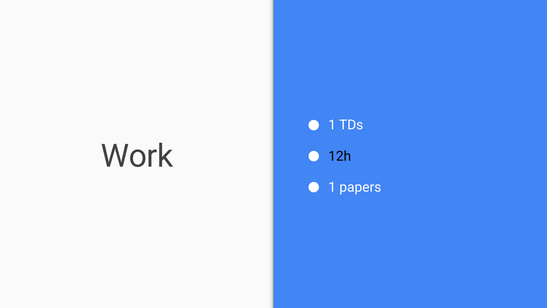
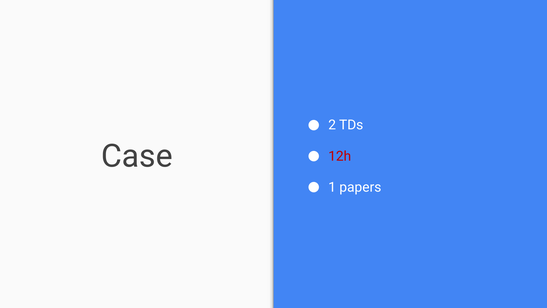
1 at (332, 125): 1 -> 2
Work: Work -> Case
12h colour: black -> red
